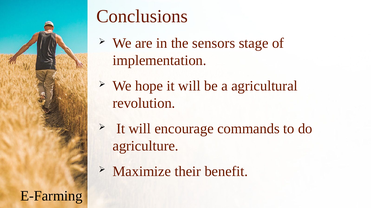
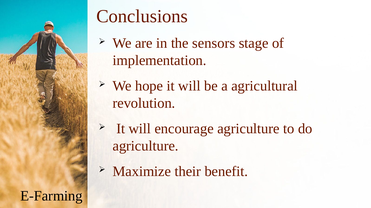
encourage commands: commands -> agriculture
